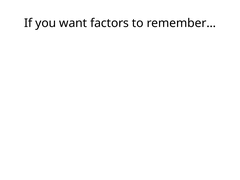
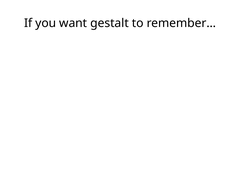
factors: factors -> gestalt
